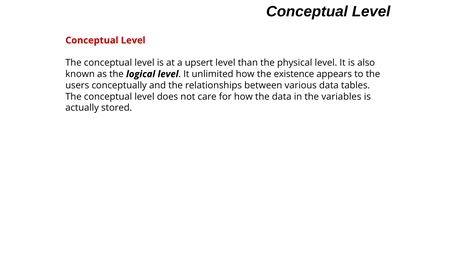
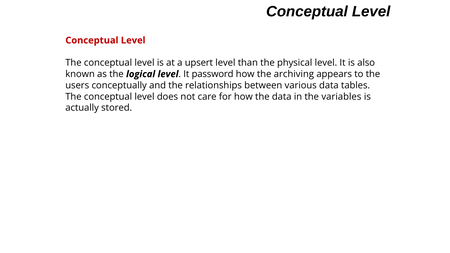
unlimited: unlimited -> password
existence: existence -> archiving
